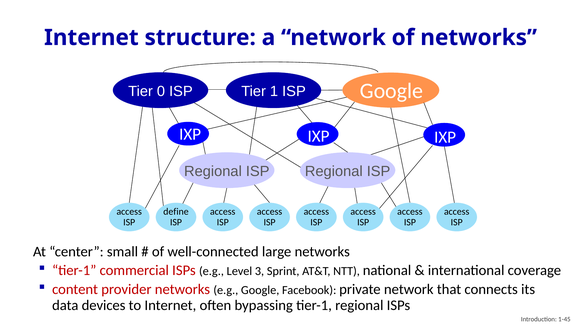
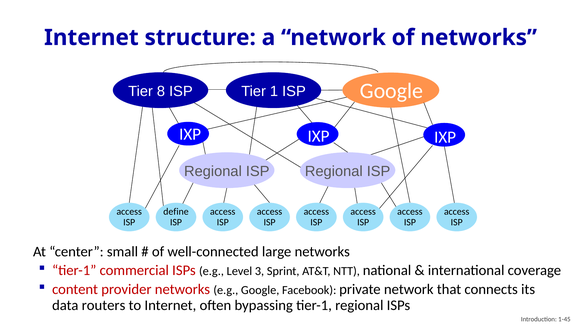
0: 0 -> 8
devices: devices -> routers
